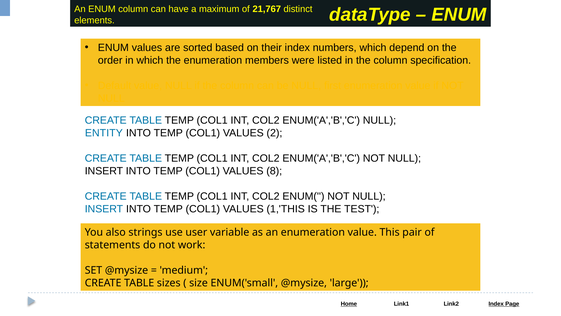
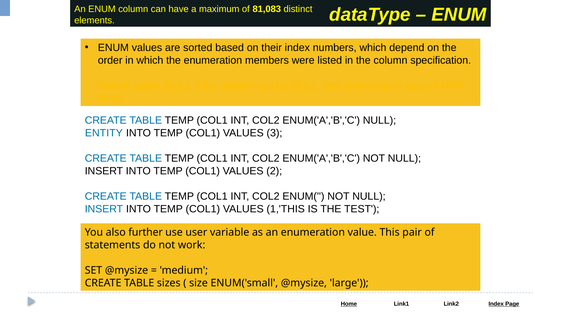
21,767: 21,767 -> 81,083
2: 2 -> 3
8: 8 -> 2
strings: strings -> further
